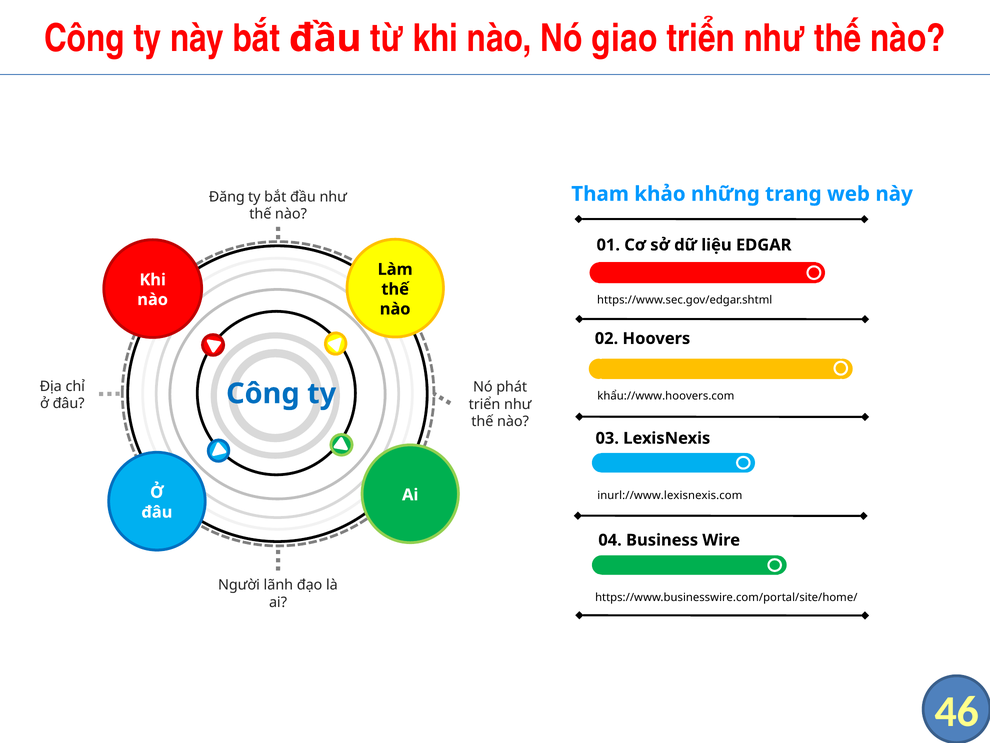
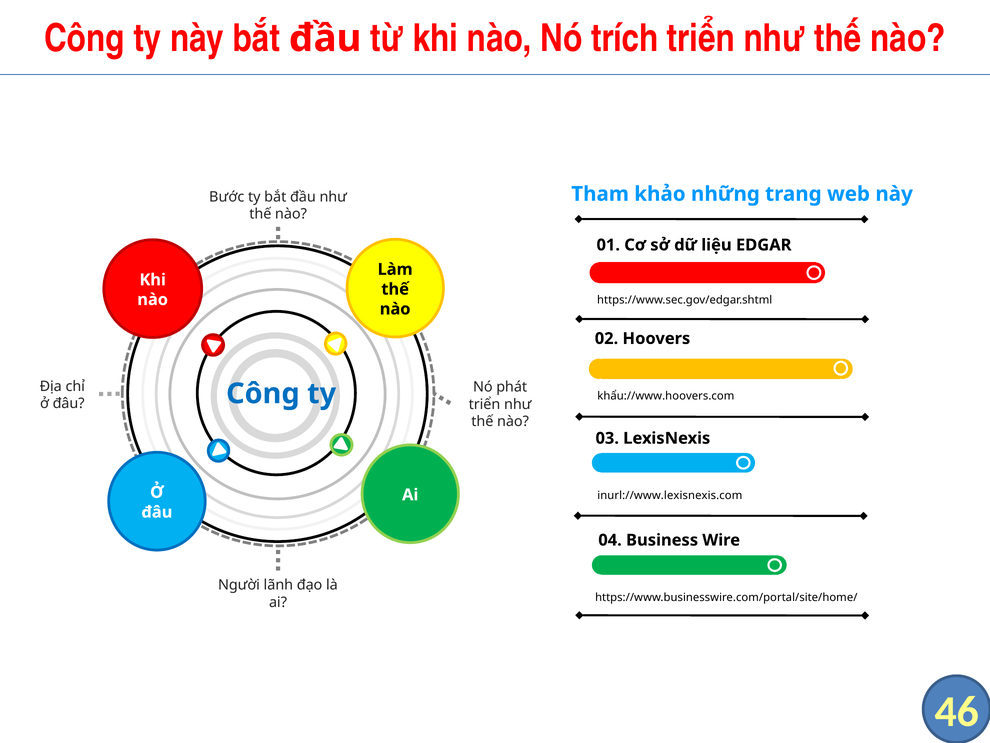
giao: giao -> trích
Đăng: Đăng -> Bước
